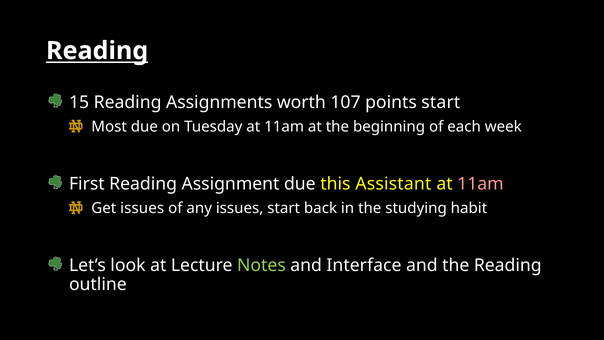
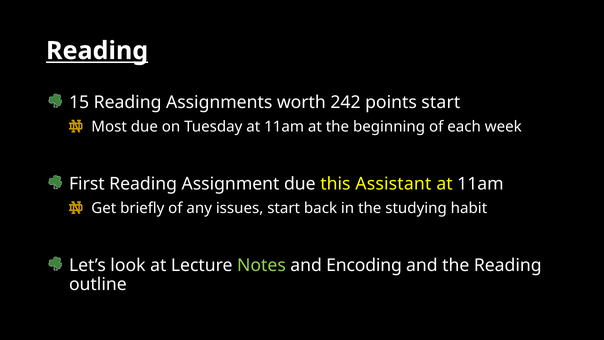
107: 107 -> 242
11am at (480, 184) colour: pink -> white
Get issues: issues -> briefly
Interface: Interface -> Encoding
